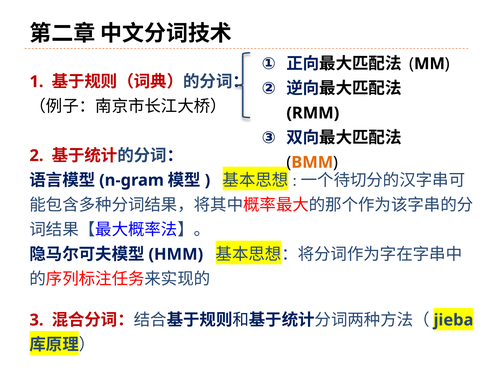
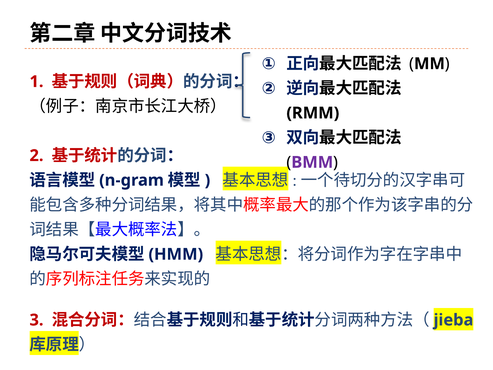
BMM colour: orange -> purple
